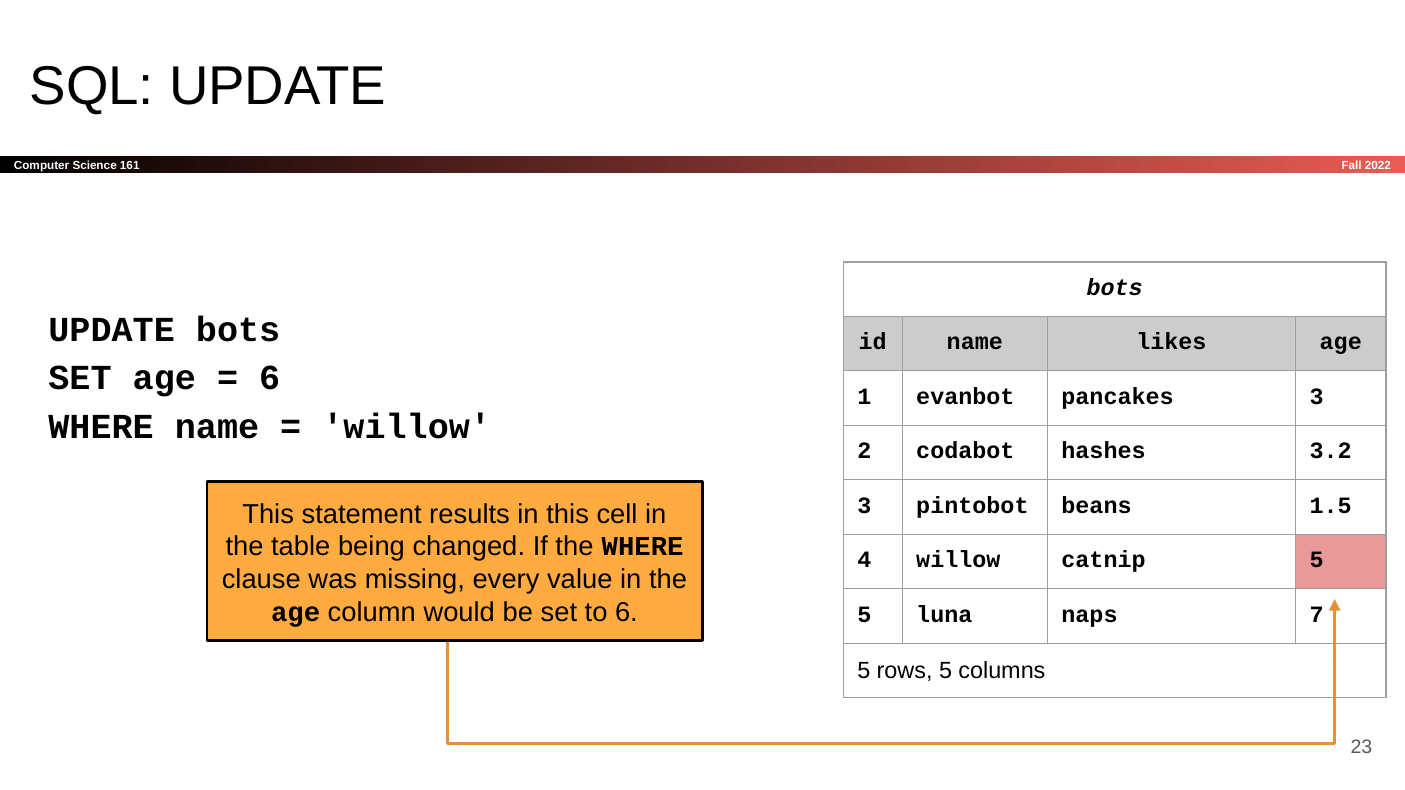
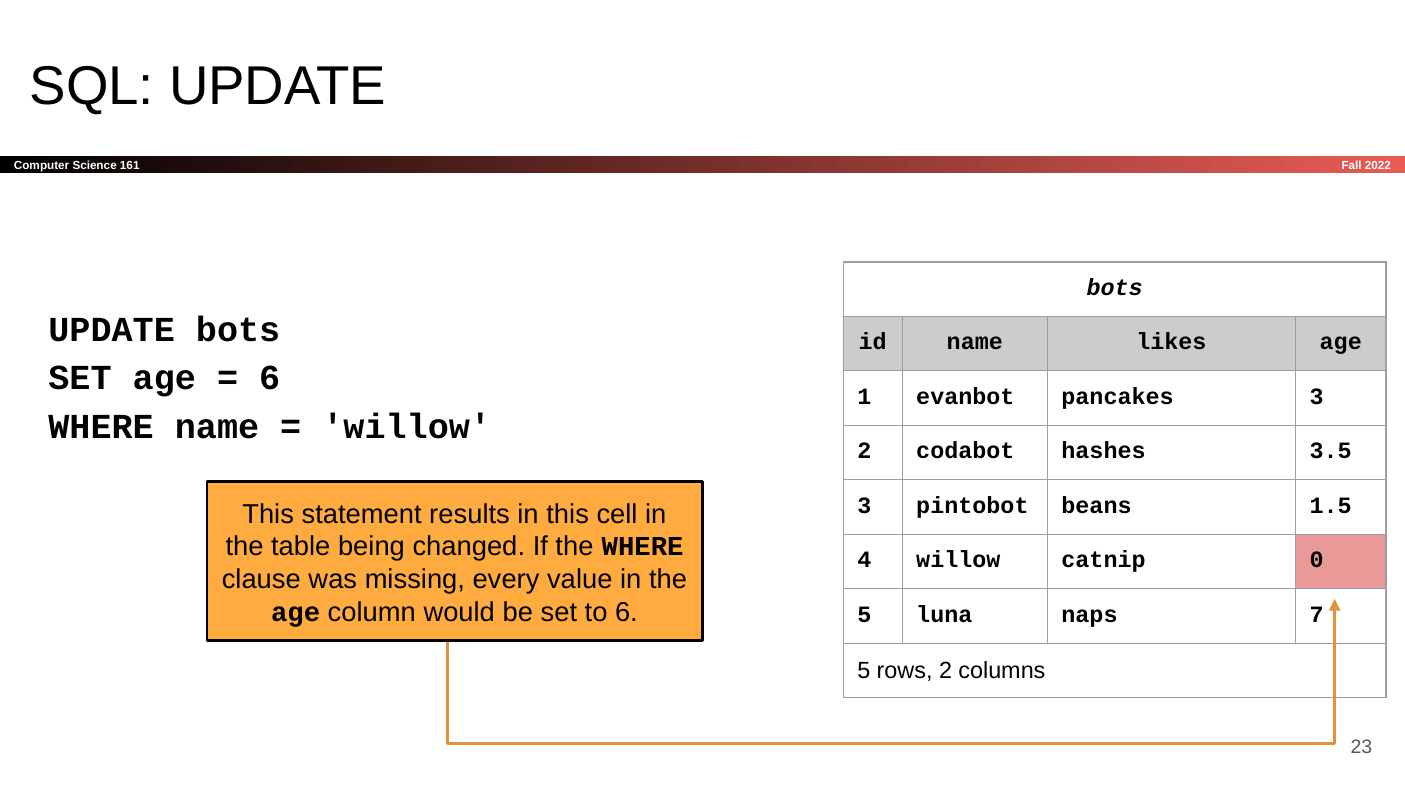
3.2: 3.2 -> 3.5
catnip 5: 5 -> 0
rows 5: 5 -> 2
